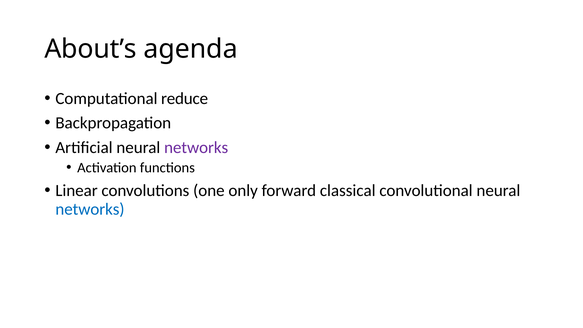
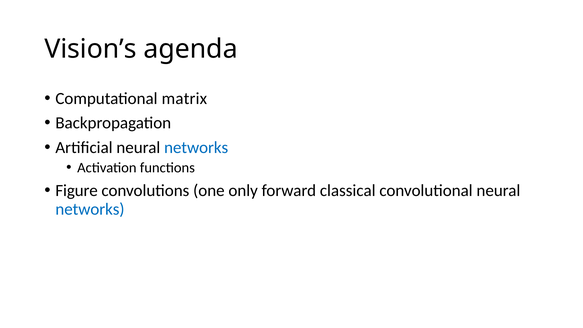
About’s: About’s -> Vision’s
reduce: reduce -> matrix
networks at (196, 147) colour: purple -> blue
Linear: Linear -> Figure
